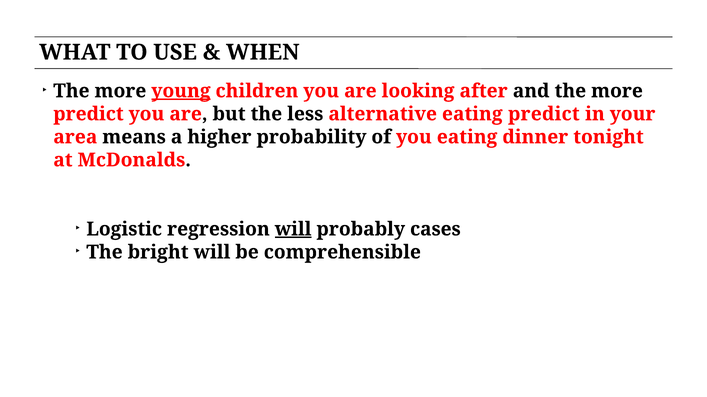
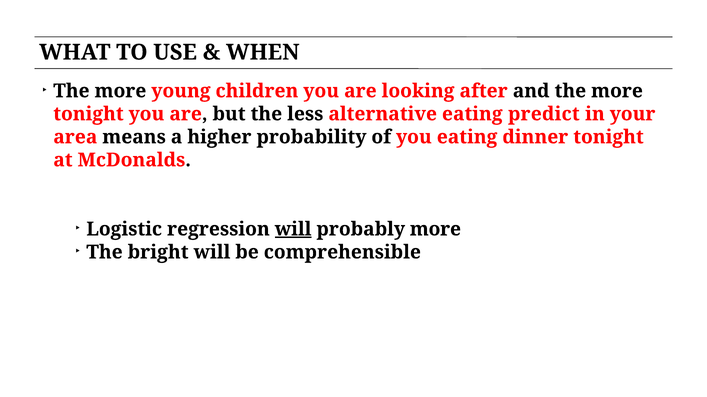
young underline: present -> none
predict at (88, 114): predict -> tonight
probably cases: cases -> more
